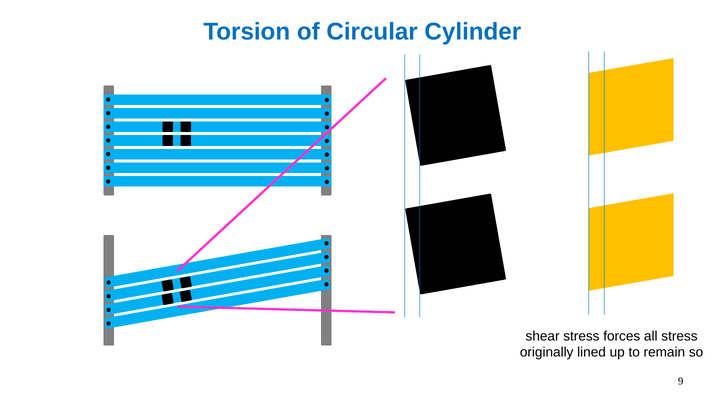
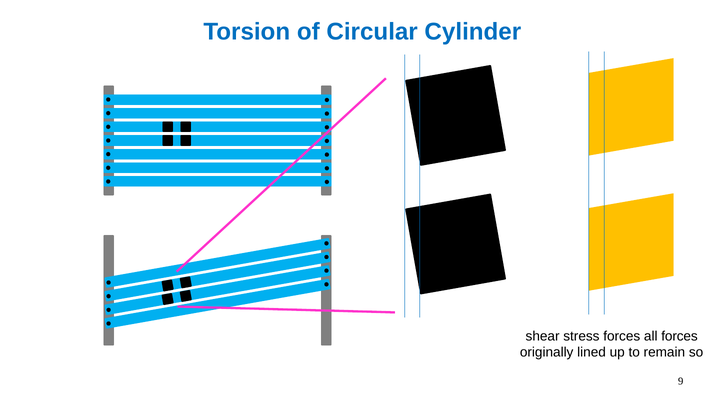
all stress: stress -> forces
